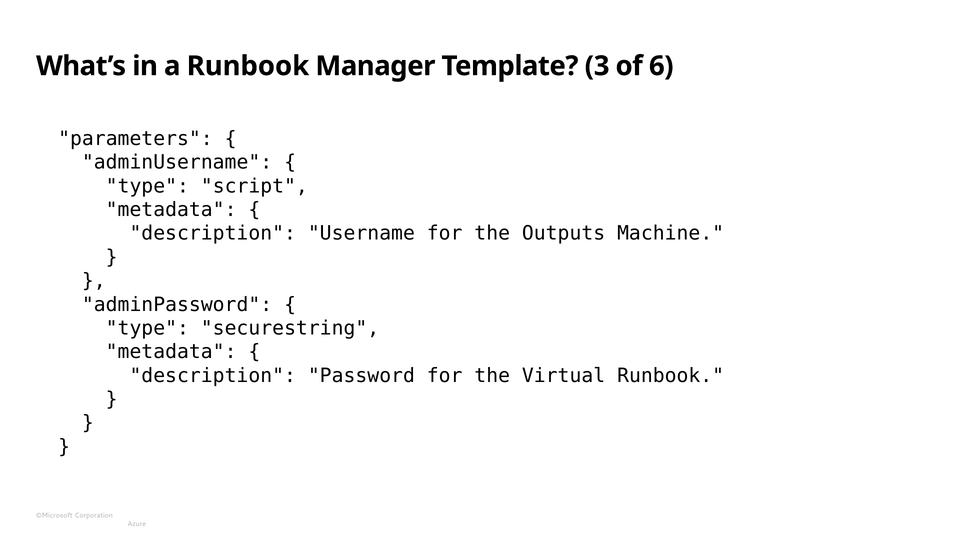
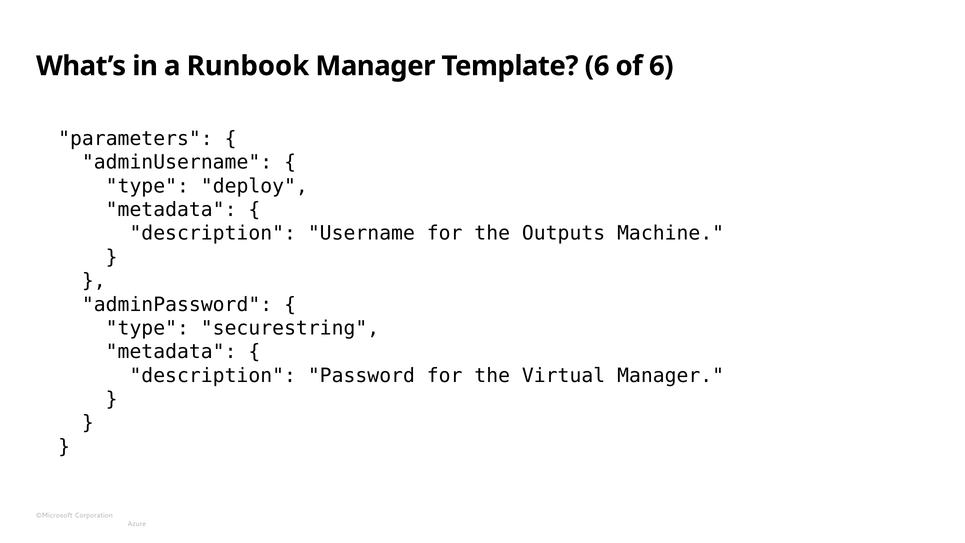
Template 3: 3 -> 6
script: script -> deploy
Virtual Runbook: Runbook -> Manager
